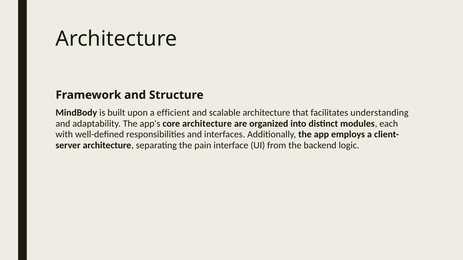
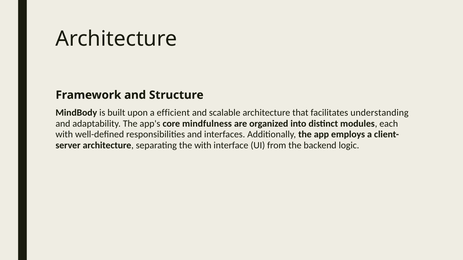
core architecture: architecture -> mindfulness
the pain: pain -> with
